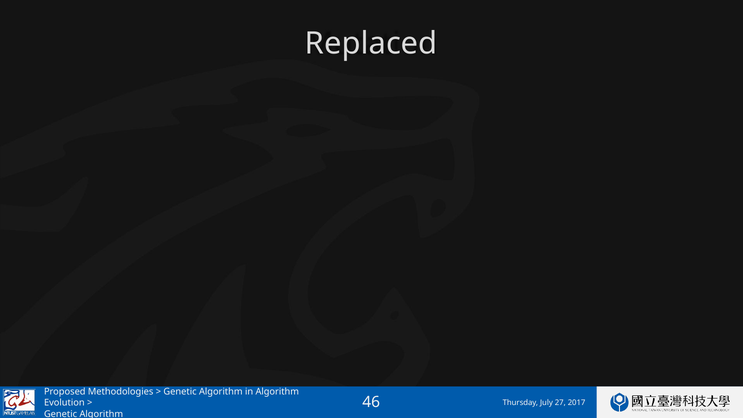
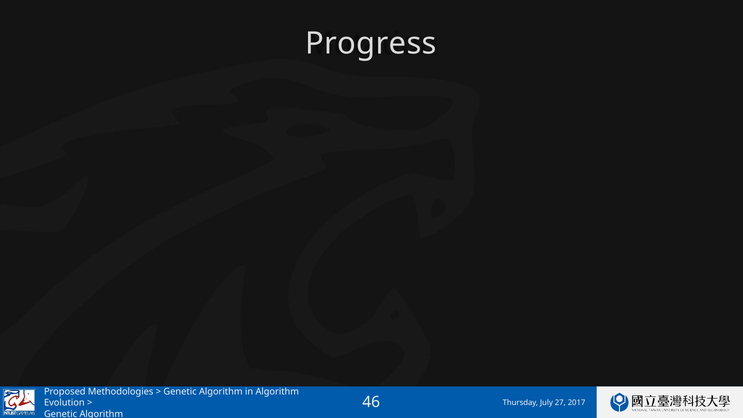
Replaced: Replaced -> Progress
